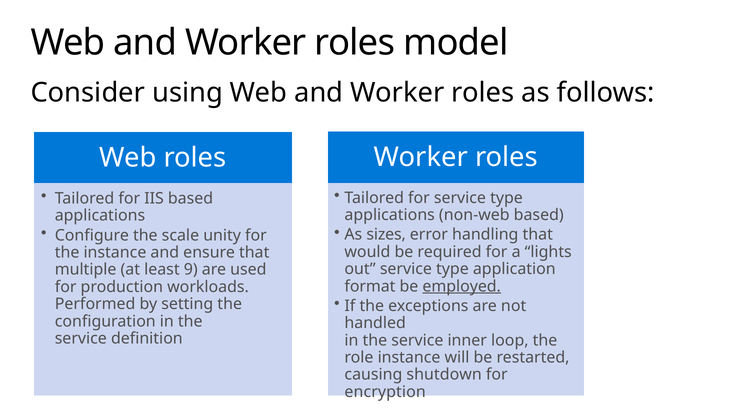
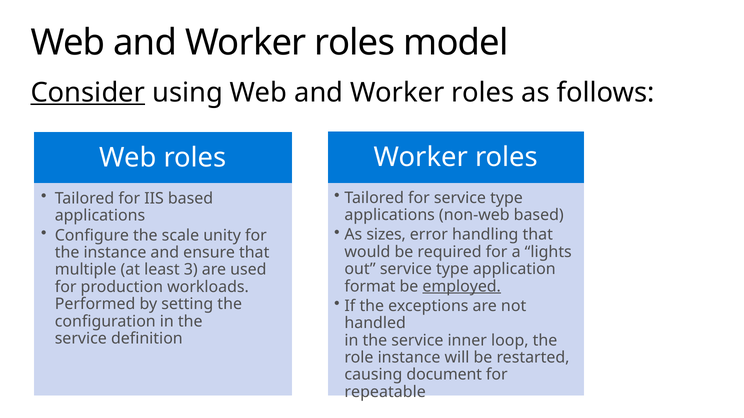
Consider underline: none -> present
9: 9 -> 3
shutdown: shutdown -> document
encryption: encryption -> repeatable
